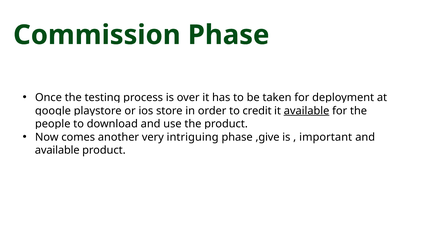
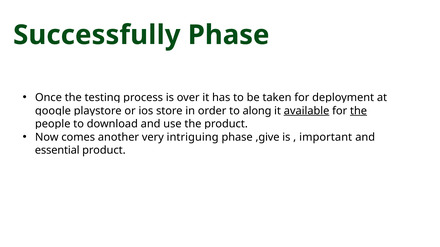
Commission: Commission -> Successfully
credit: credit -> along
the at (359, 111) underline: none -> present
available at (57, 151): available -> essential
